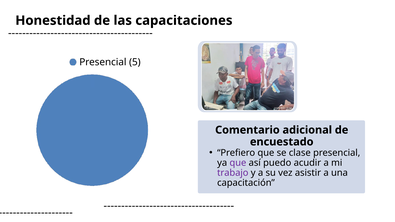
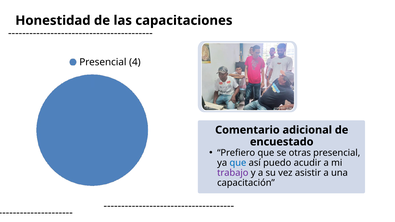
5: 5 -> 4
clase: clase -> otras
que at (238, 163) colour: purple -> blue
